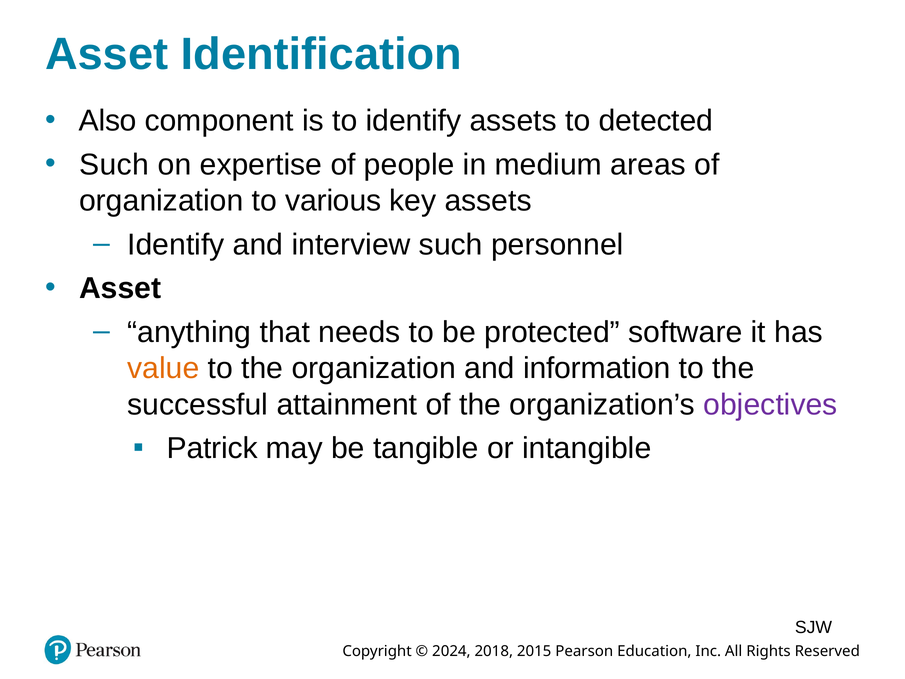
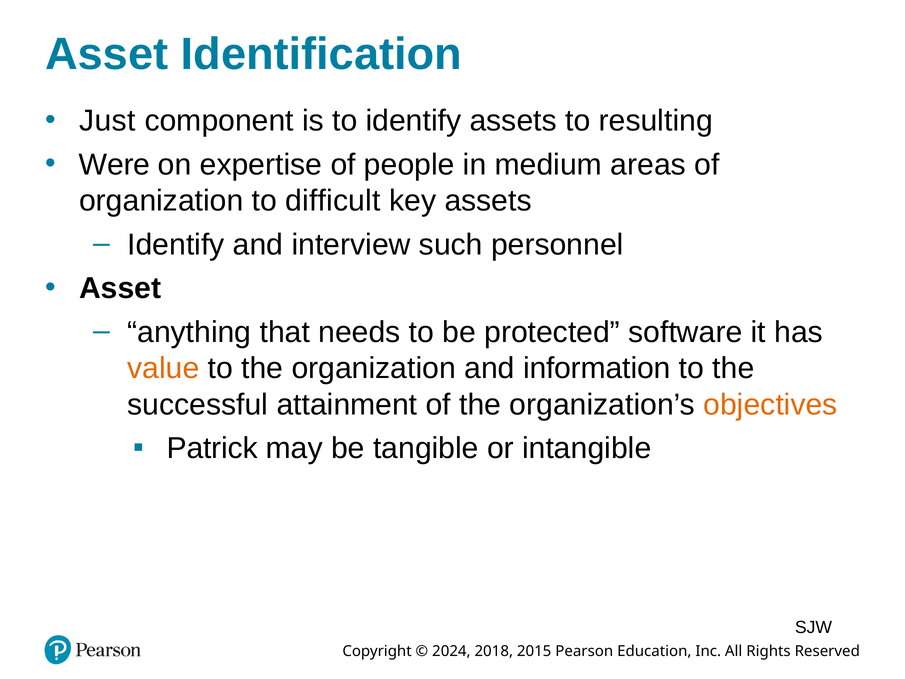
Also: Also -> Just
detected: detected -> resulting
Such at (114, 165): Such -> Were
various: various -> difficult
objectives colour: purple -> orange
